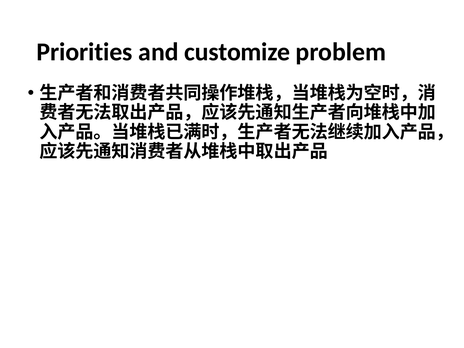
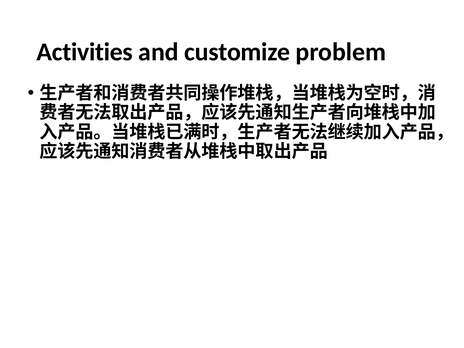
Priorities: Priorities -> Activities
